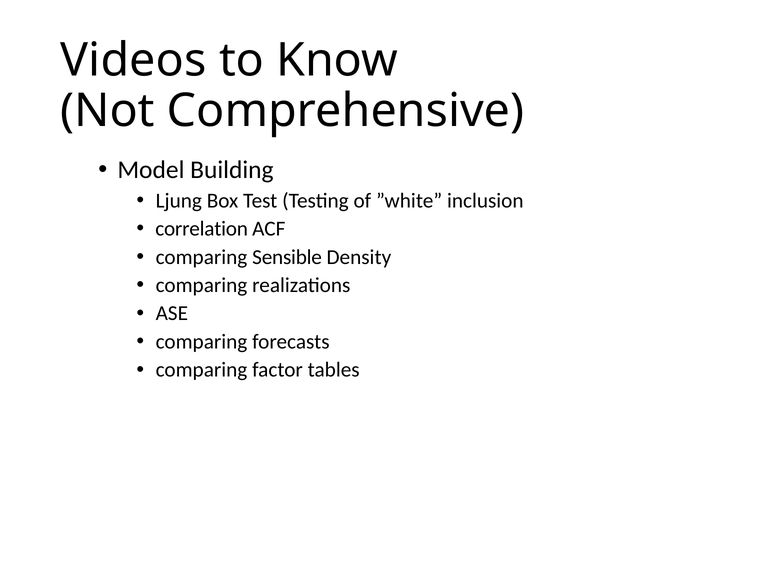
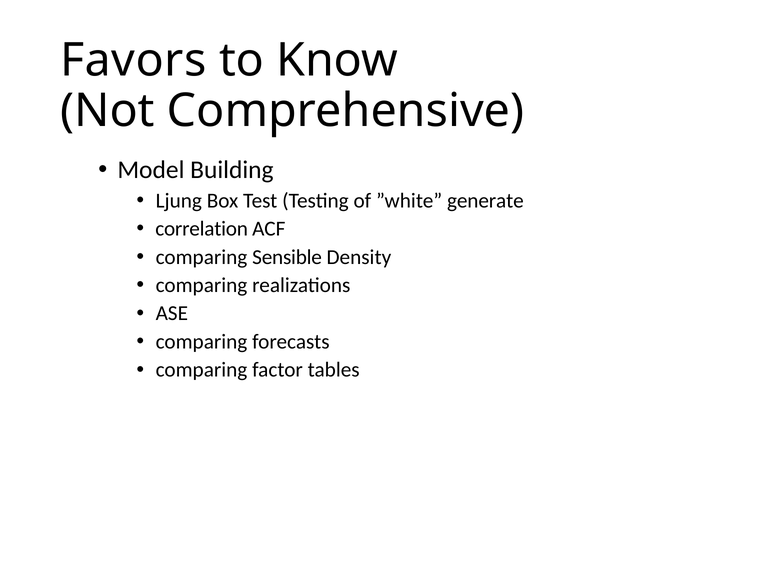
Videos: Videos -> Favors
inclusion: inclusion -> generate
